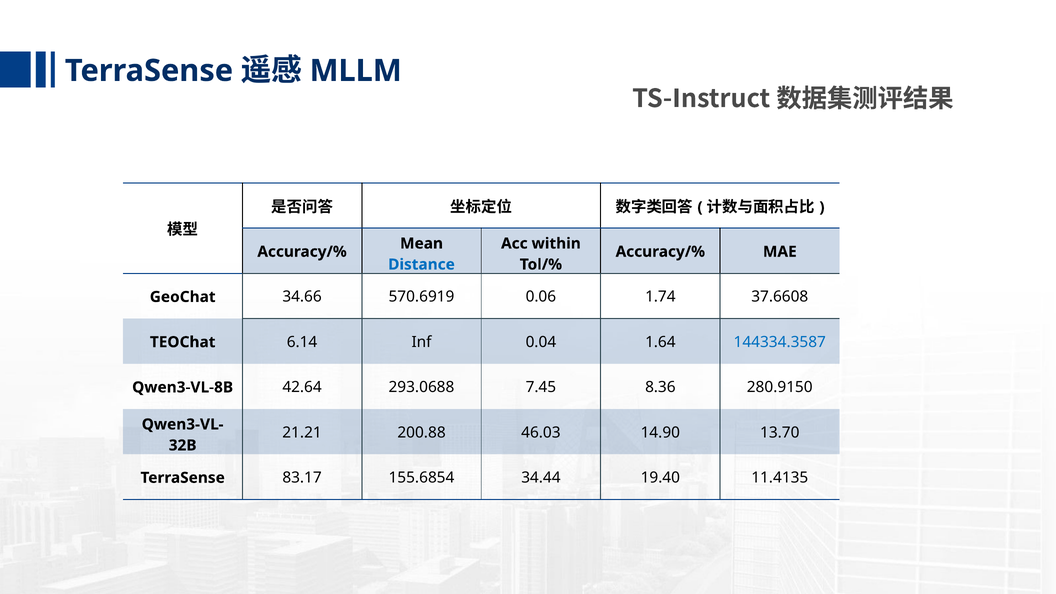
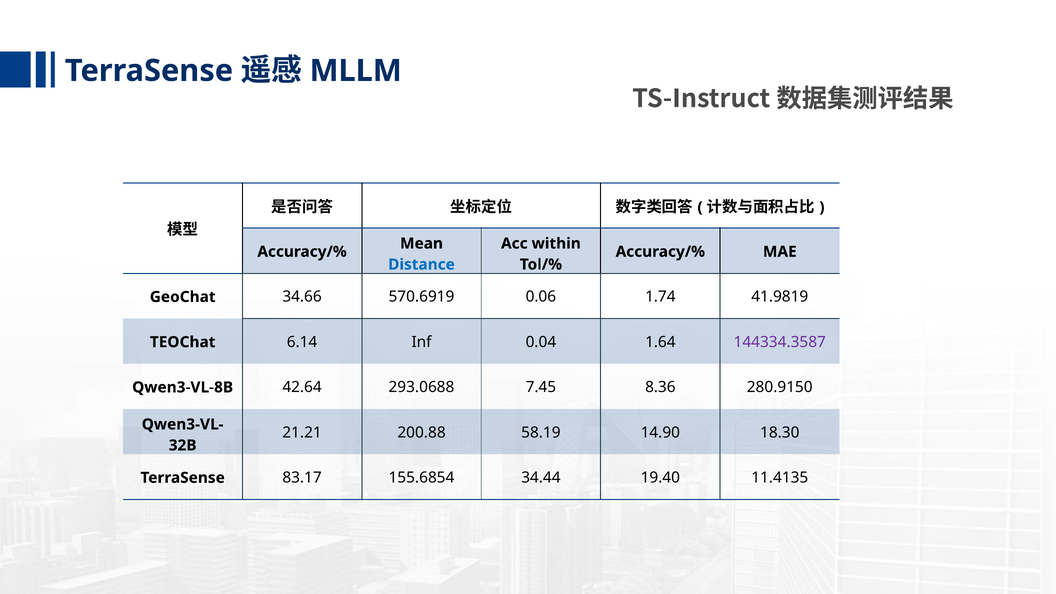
37.6608: 37.6608 -> 41.9819
144334.3587 colour: blue -> purple
46.03: 46.03 -> 58.19
13.70: 13.70 -> 18.30
